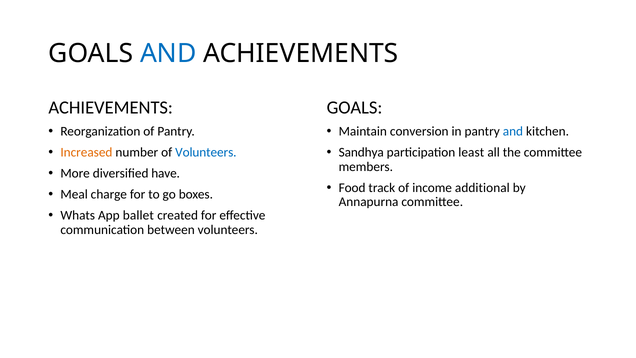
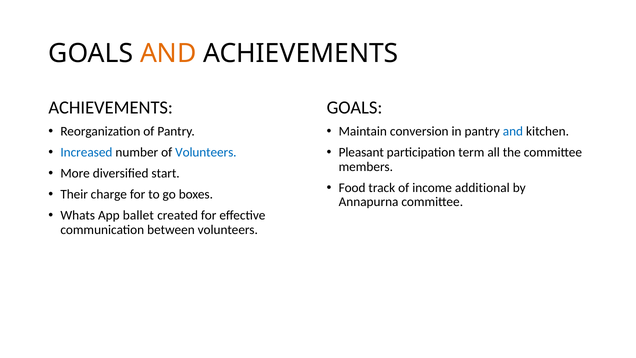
AND at (168, 53) colour: blue -> orange
Increased colour: orange -> blue
Sandhya: Sandhya -> Pleasant
least: least -> term
have: have -> start
Meal: Meal -> Their
